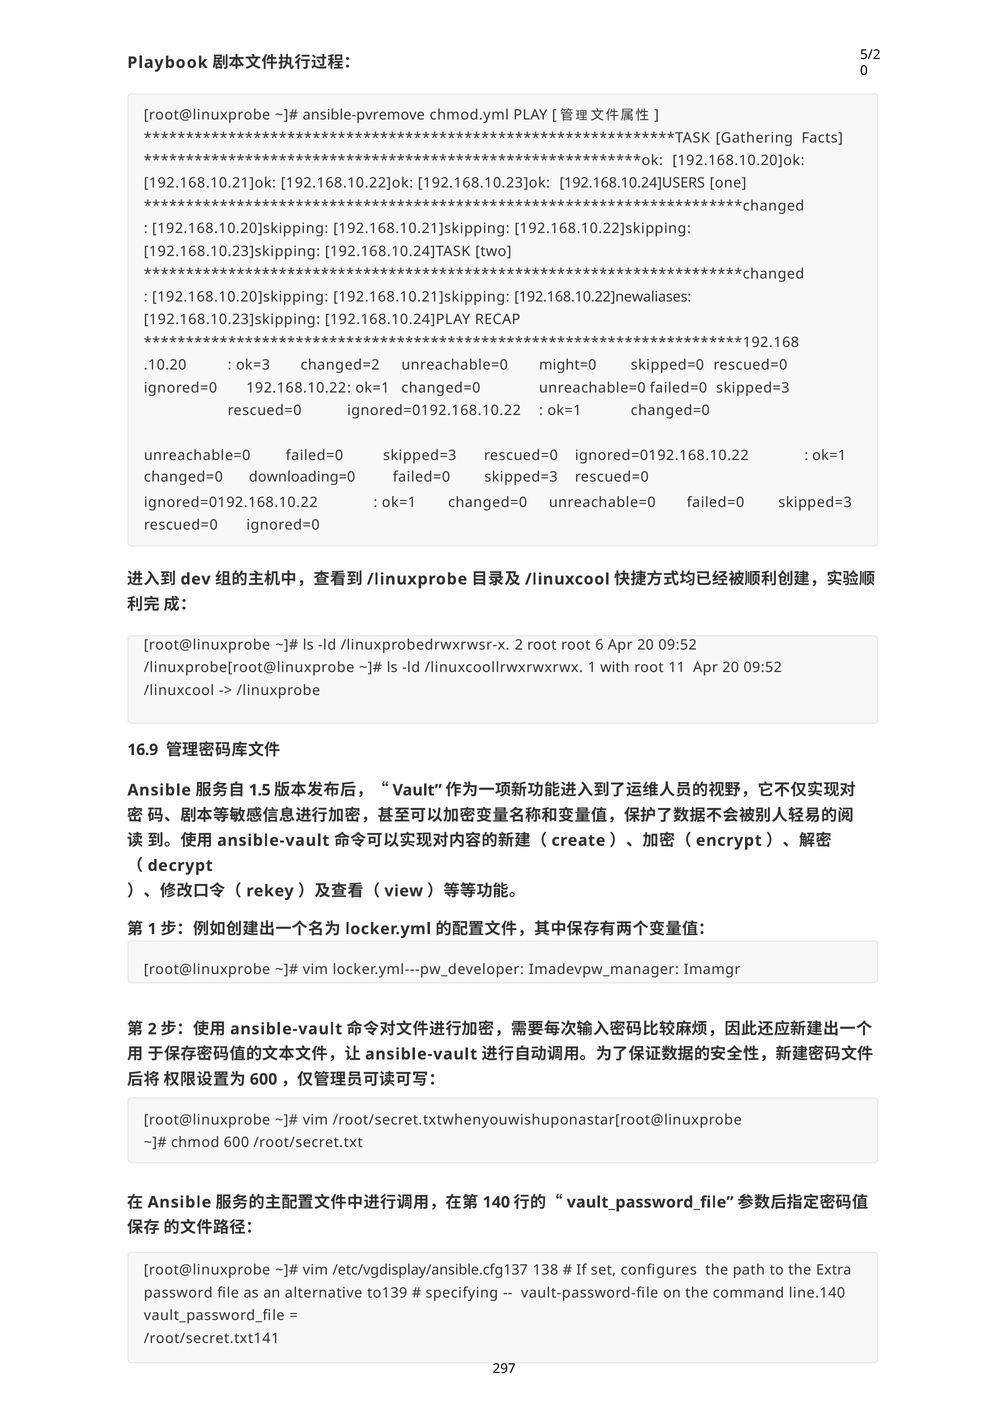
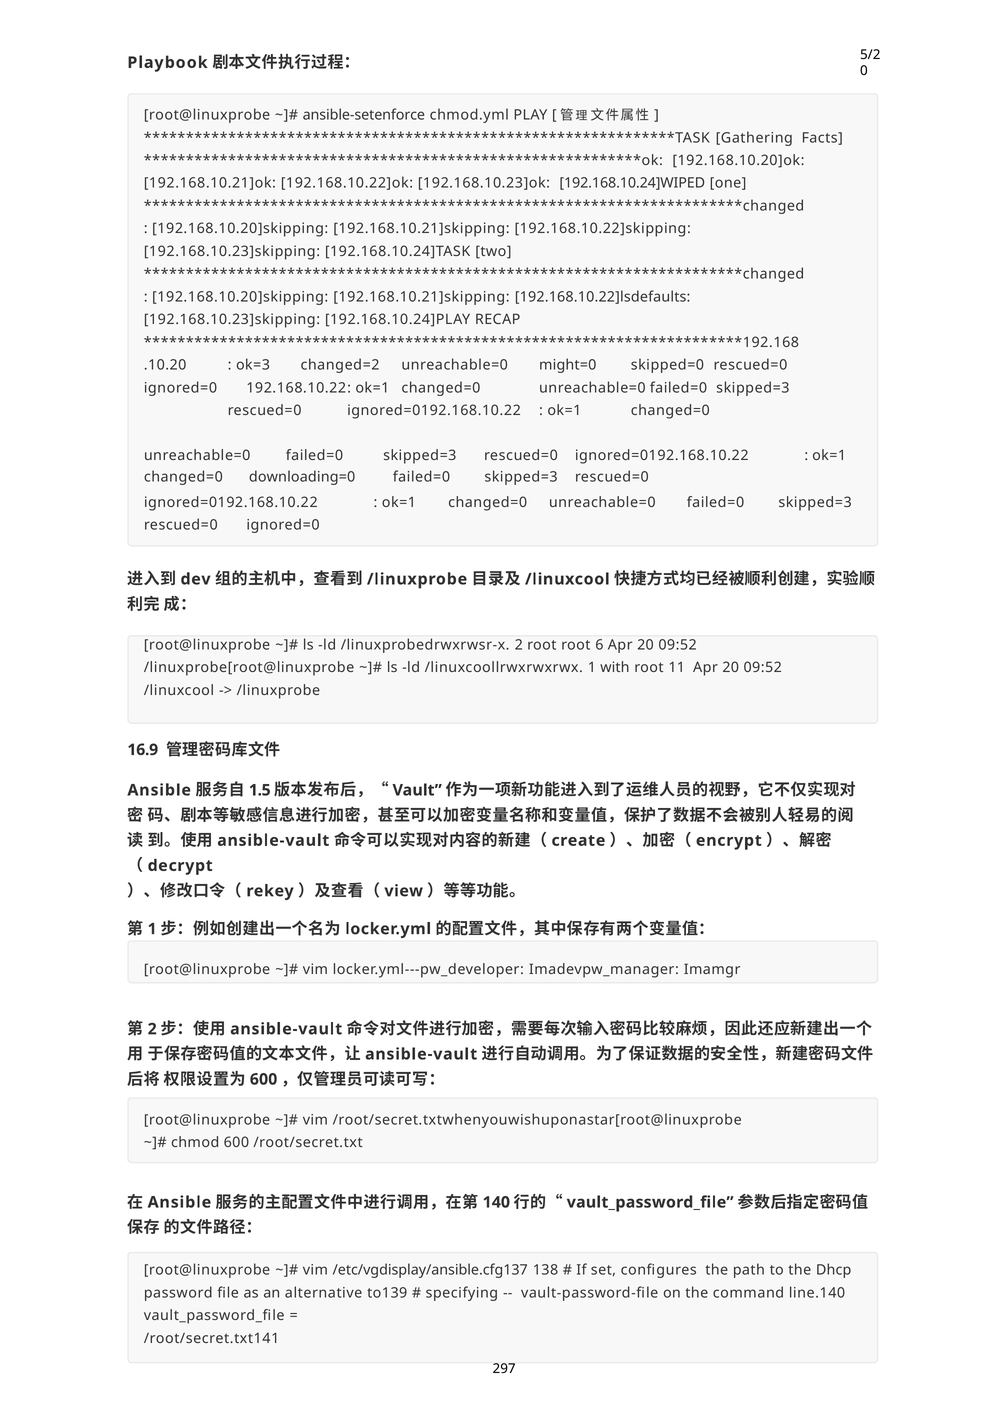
ansible-pvremove: ansible-pvremove -> ansible-setenforce
192.168.10.24]USERS: 192.168.10.24]USERS -> 192.168.10.24]WIPED
192.168.10.22]newaliases: 192.168.10.22]newaliases -> 192.168.10.22]lsdefaults
Extra: Extra -> Dhcp
